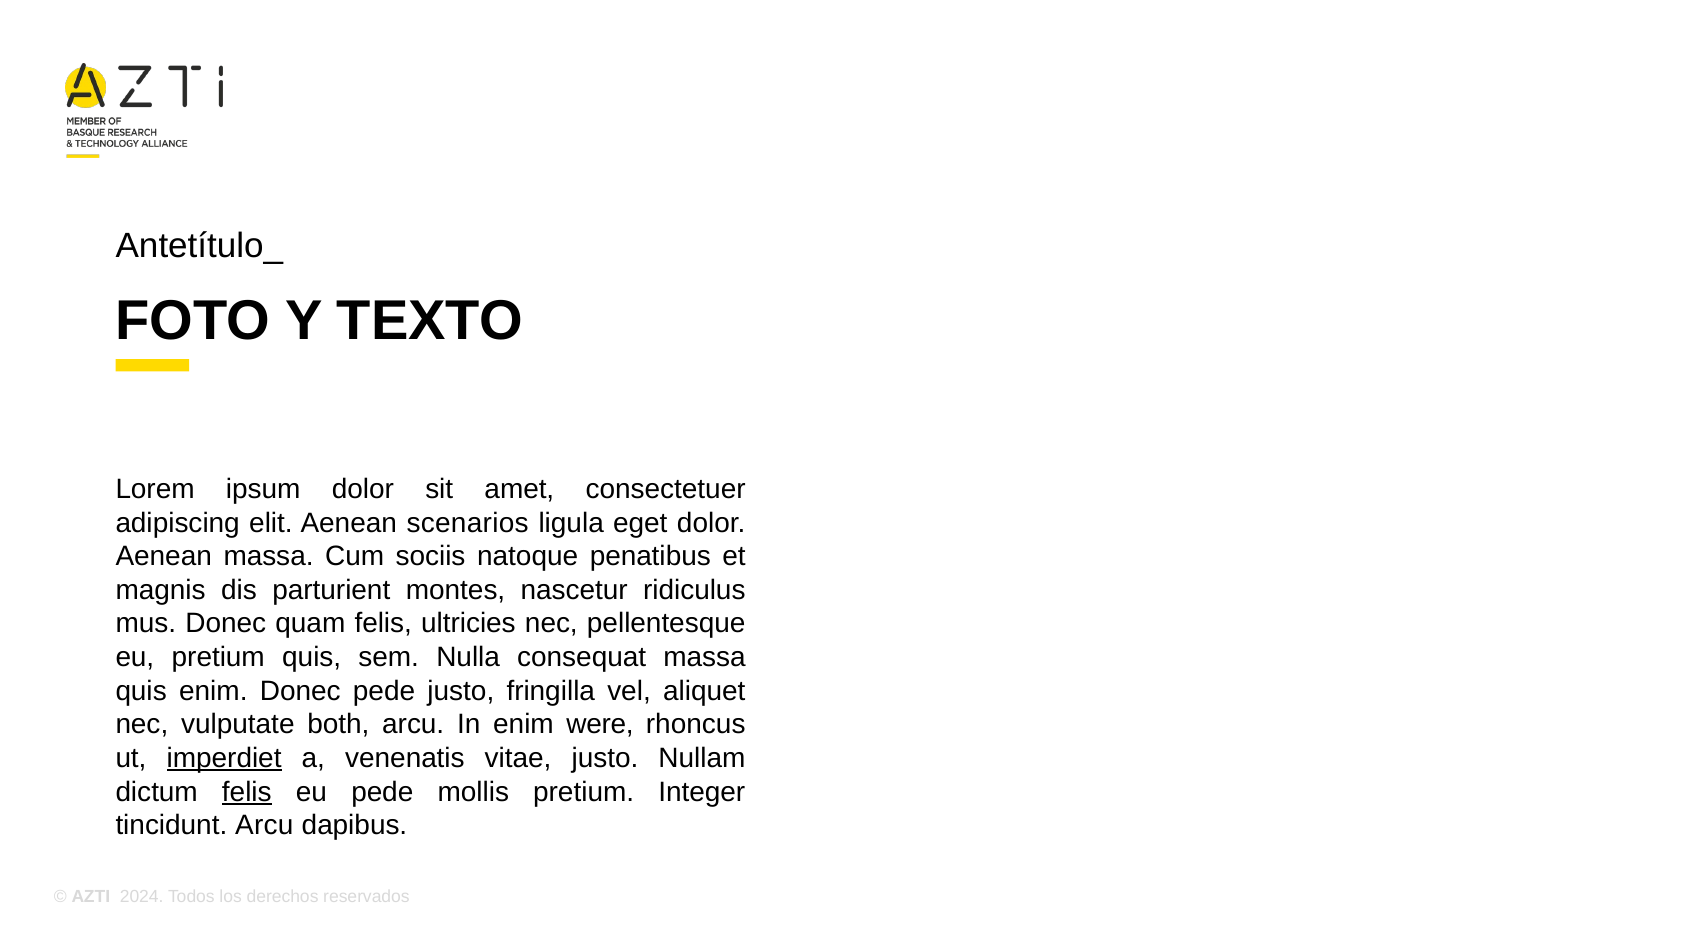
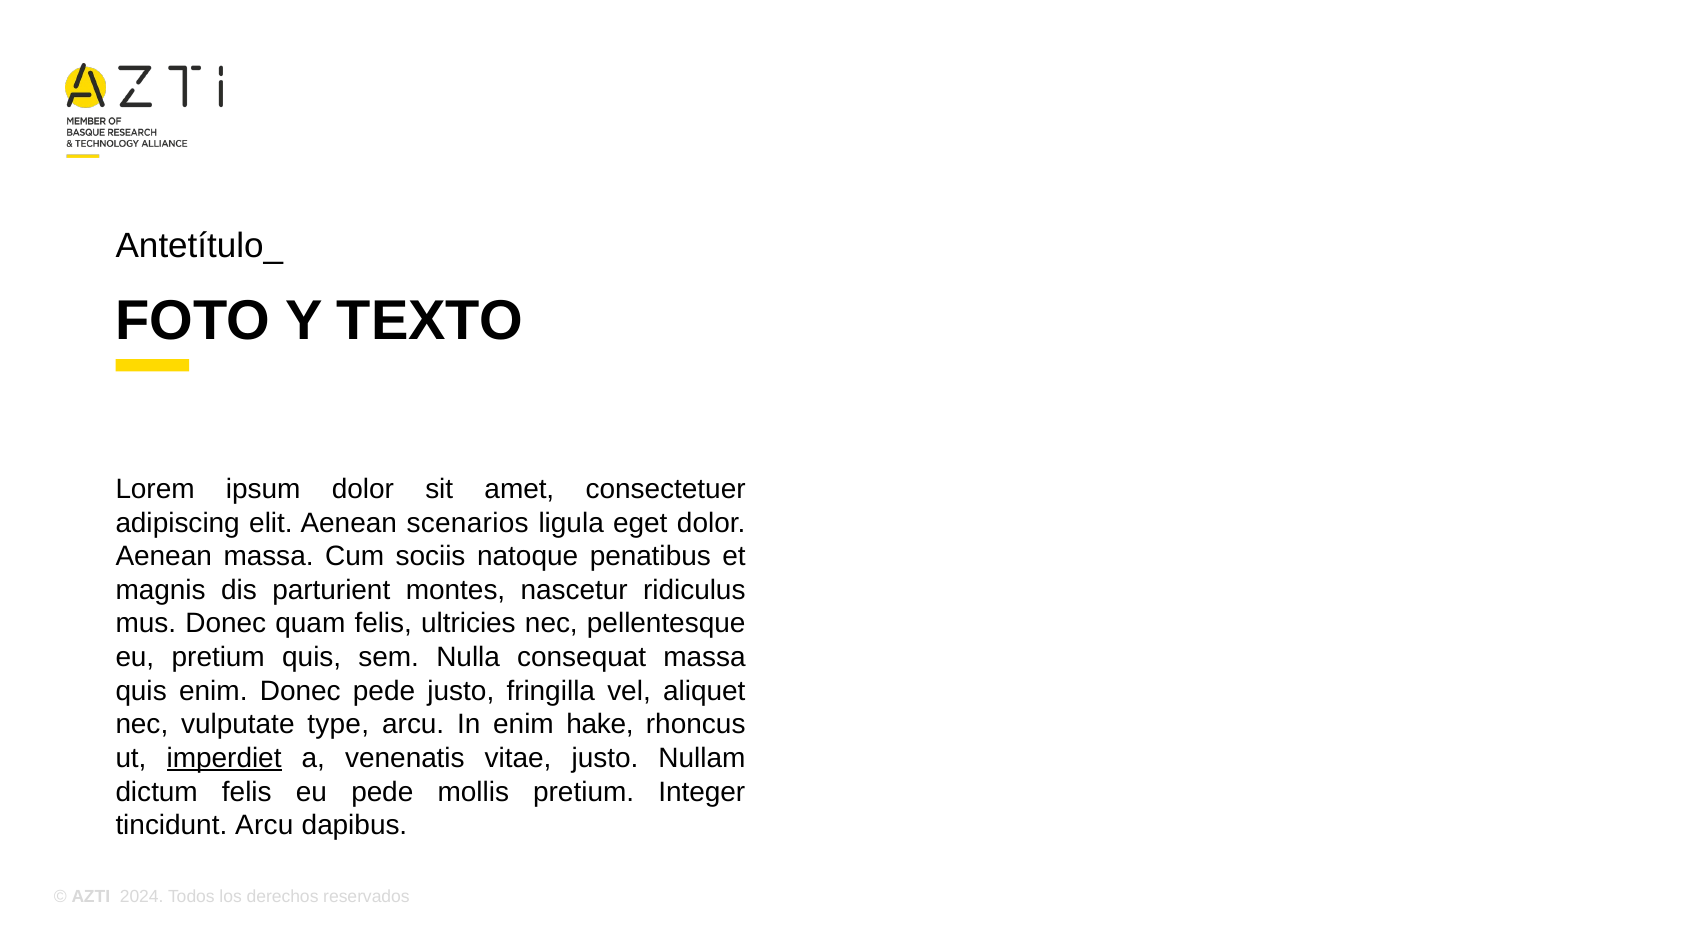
both: both -> type
were: were -> hake
felis at (247, 792) underline: present -> none
